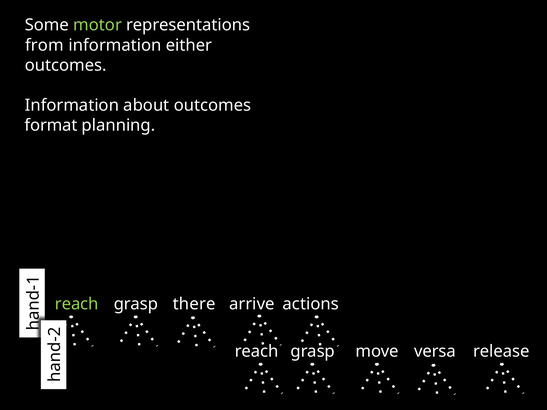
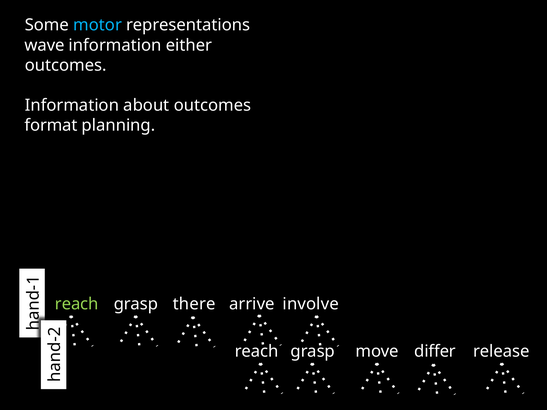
motor colour: light green -> light blue
from: from -> wave
actions: actions -> involve
versa: versa -> differ
